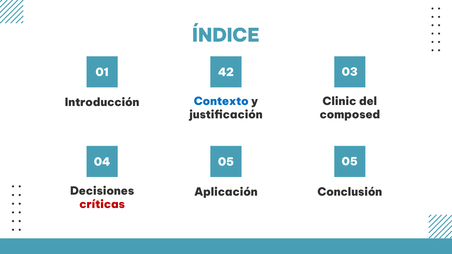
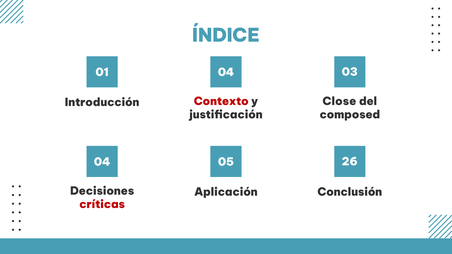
01 42: 42 -> 04
Contexto colour: blue -> red
Clinic: Clinic -> Close
05 05: 05 -> 26
